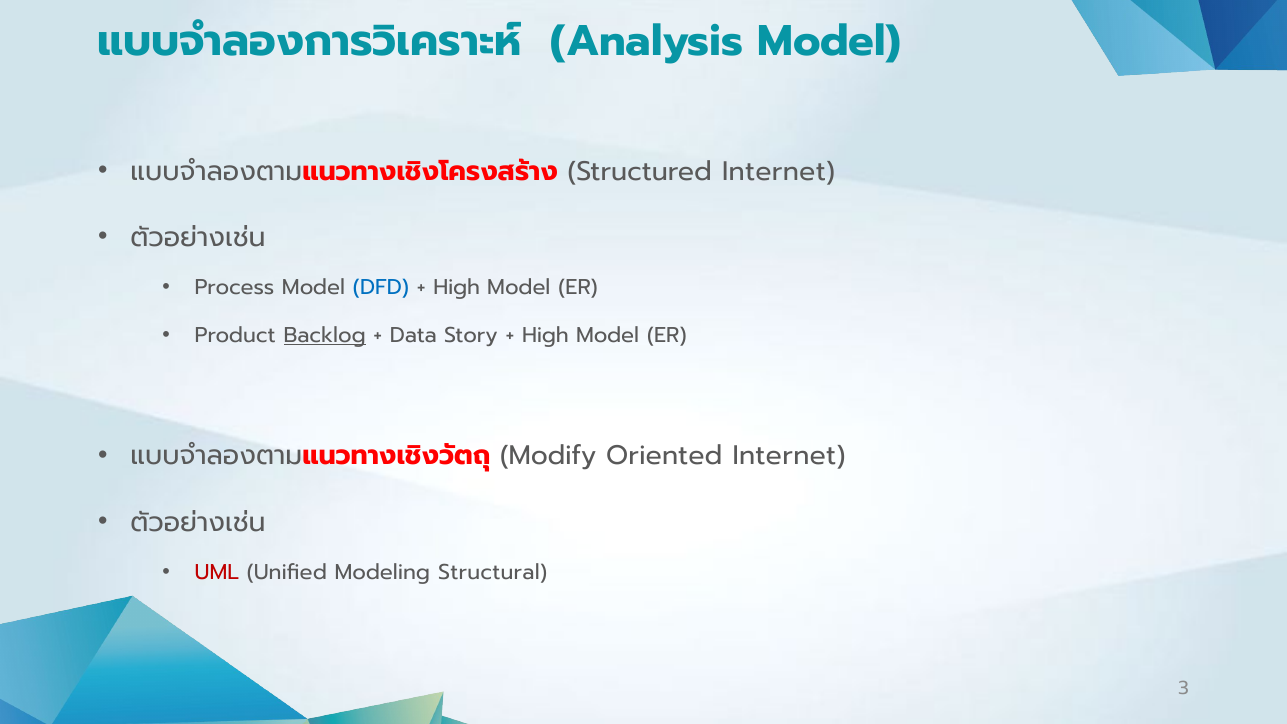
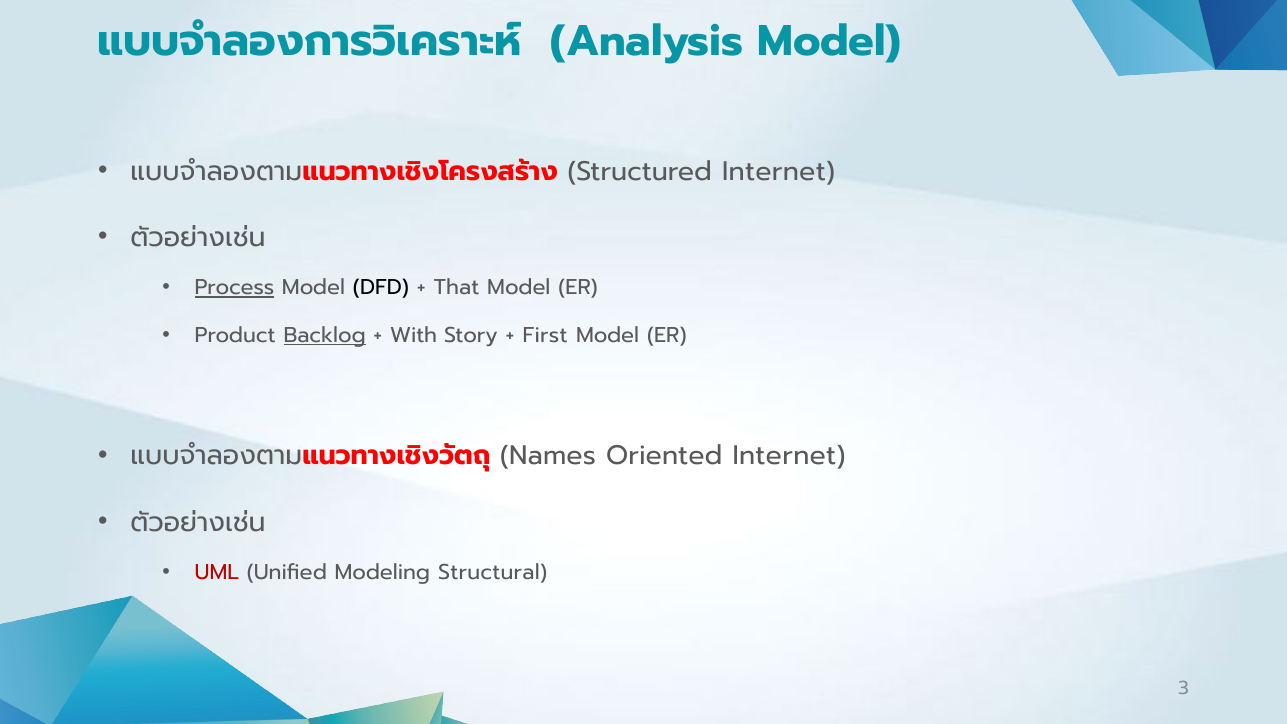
Process underline: none -> present
DFD colour: blue -> black
High at (457, 288): High -> That
Data: Data -> With
High at (545, 335): High -> First
Modify: Modify -> Names
